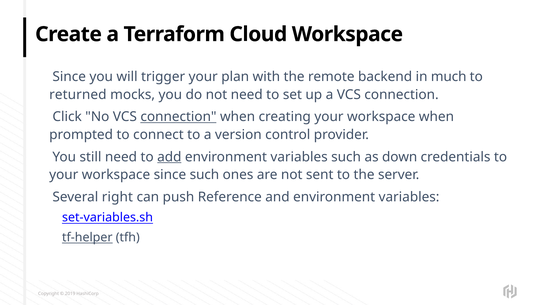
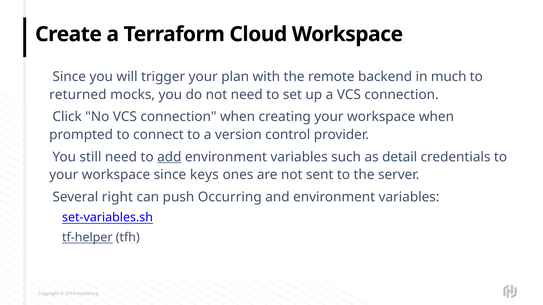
connection at (178, 117) underline: present -> none
down: down -> detail
since such: such -> keys
Reference: Reference -> Occurring
